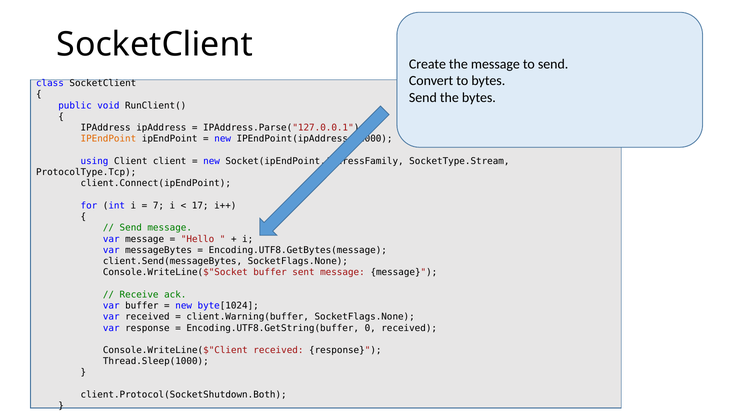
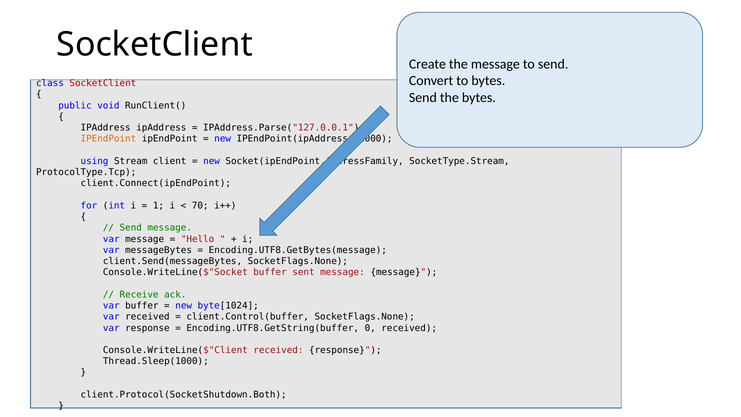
SocketClient at (103, 83) colour: black -> red
using Client: Client -> Stream
7: 7 -> 1
17: 17 -> 70
client.Warning(buffer: client.Warning(buffer -> client.Control(buffer
